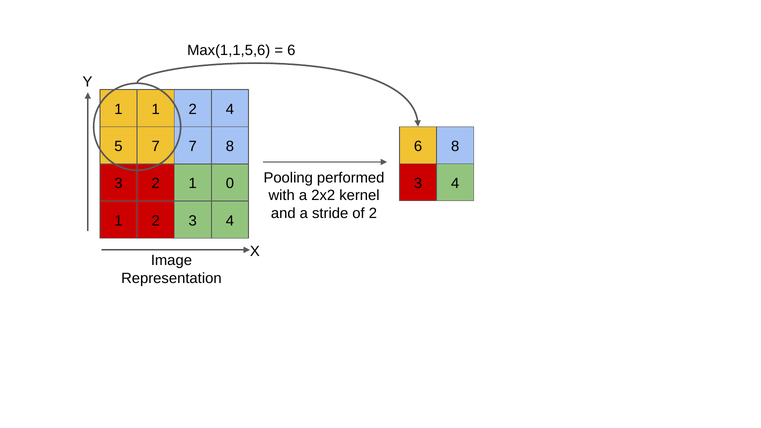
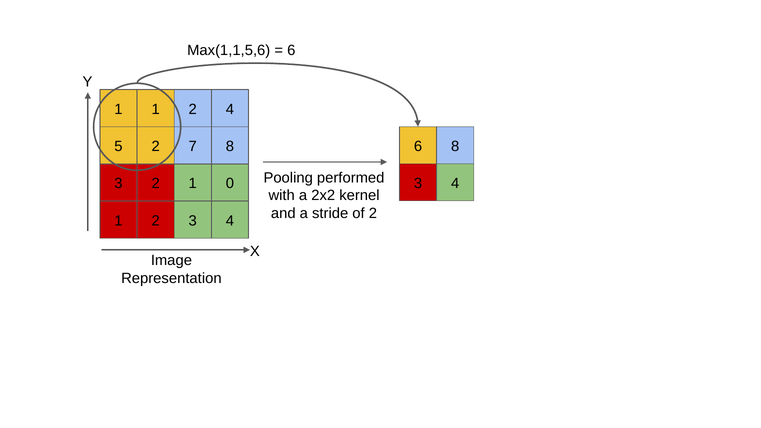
5 7: 7 -> 2
